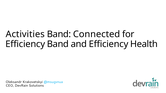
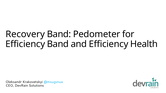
Activities: Activities -> Recovery
Connected: Connected -> Pedometer
